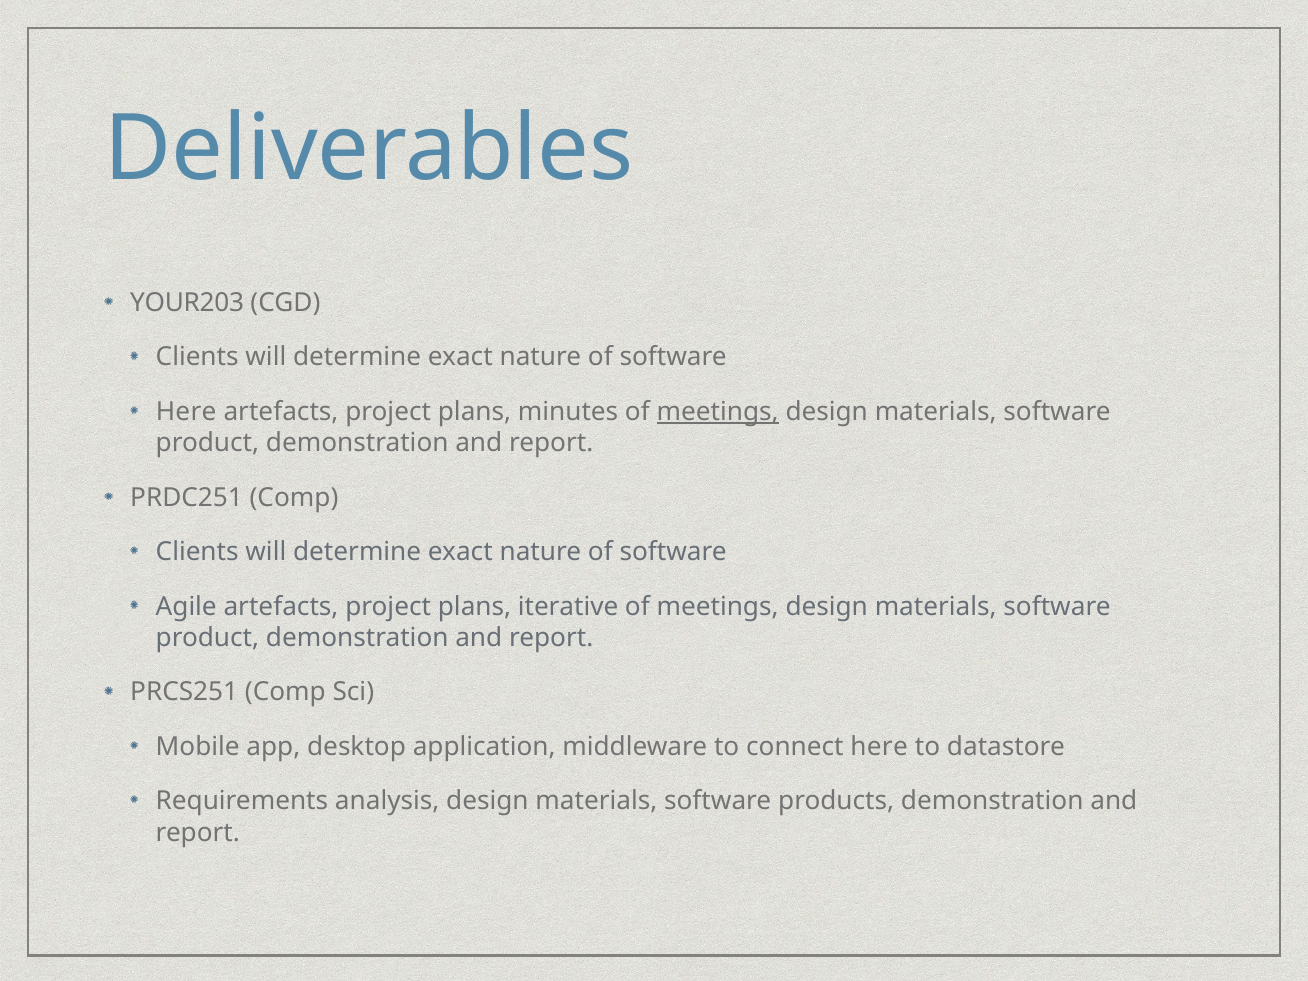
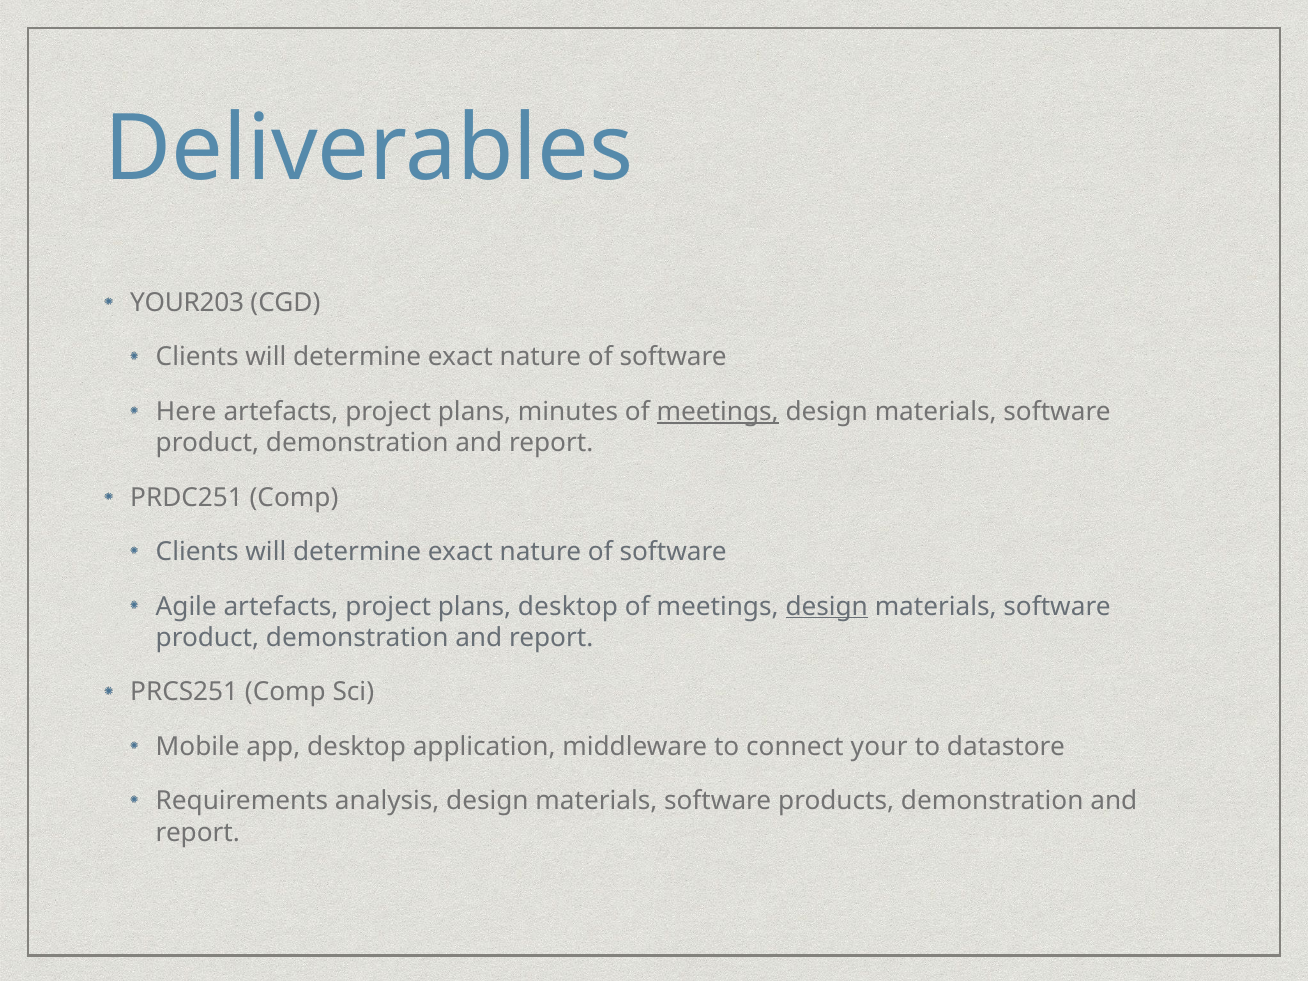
plans iterative: iterative -> desktop
design at (827, 606) underline: none -> present
connect here: here -> your
